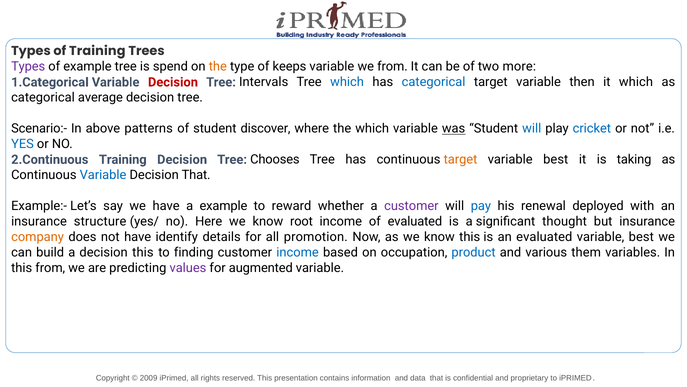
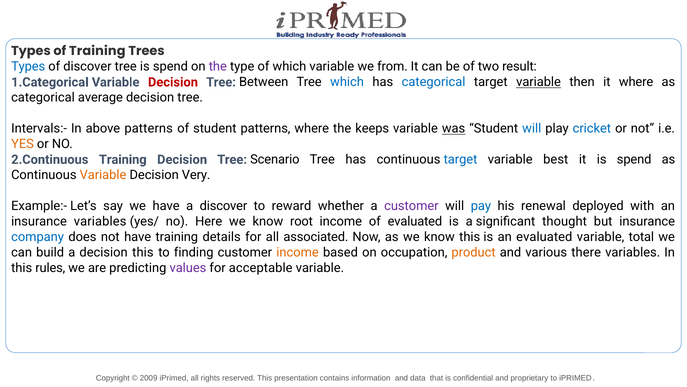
Types at (28, 67) colour: purple -> blue
of example: example -> discover
the at (218, 67) colour: orange -> purple
of keeps: keeps -> which
more: more -> result
Intervals: Intervals -> Between
variable at (539, 82) underline: none -> present
it which: which -> where
Scenario:-: Scenario:- -> Intervals:-
student discover: discover -> patterns
the which: which -> keeps
YES colour: blue -> orange
Chooses: Chooses -> Scenario
target at (461, 159) colour: orange -> blue
it is taking: taking -> spend
Variable at (103, 175) colour: blue -> orange
Decision That: That -> Very
a example: example -> discover
insurance structure: structure -> variables
company colour: orange -> blue
have identify: identify -> training
promotion: promotion -> associated
best at (641, 237): best -> total
income at (298, 252) colour: blue -> orange
product colour: blue -> orange
them: them -> there
this from: from -> rules
augmented: augmented -> acceptable
